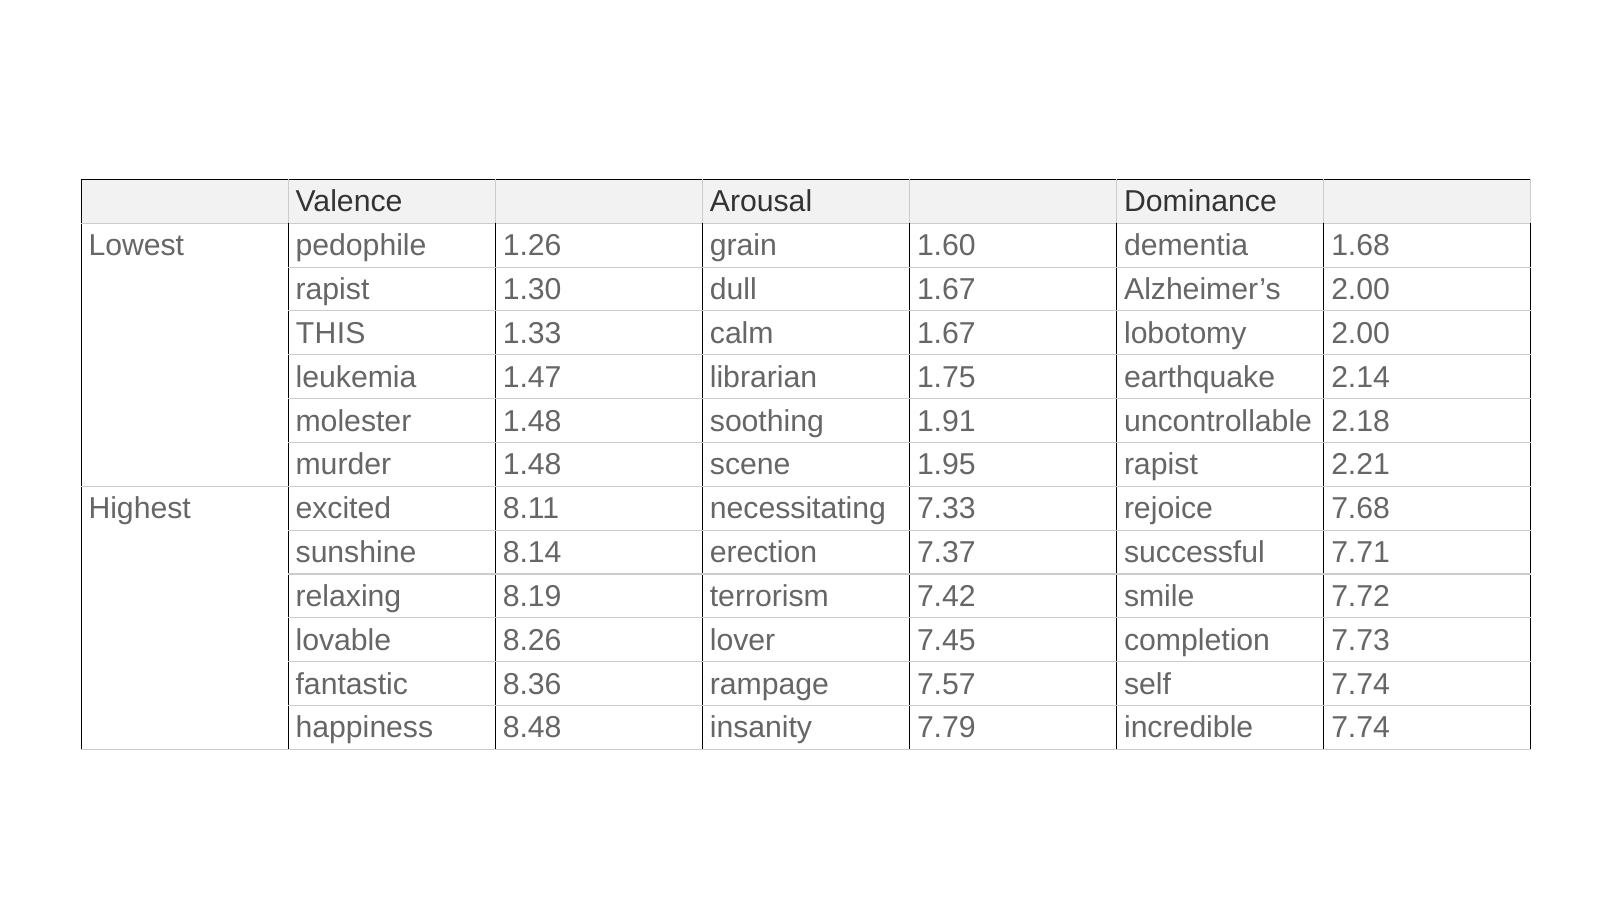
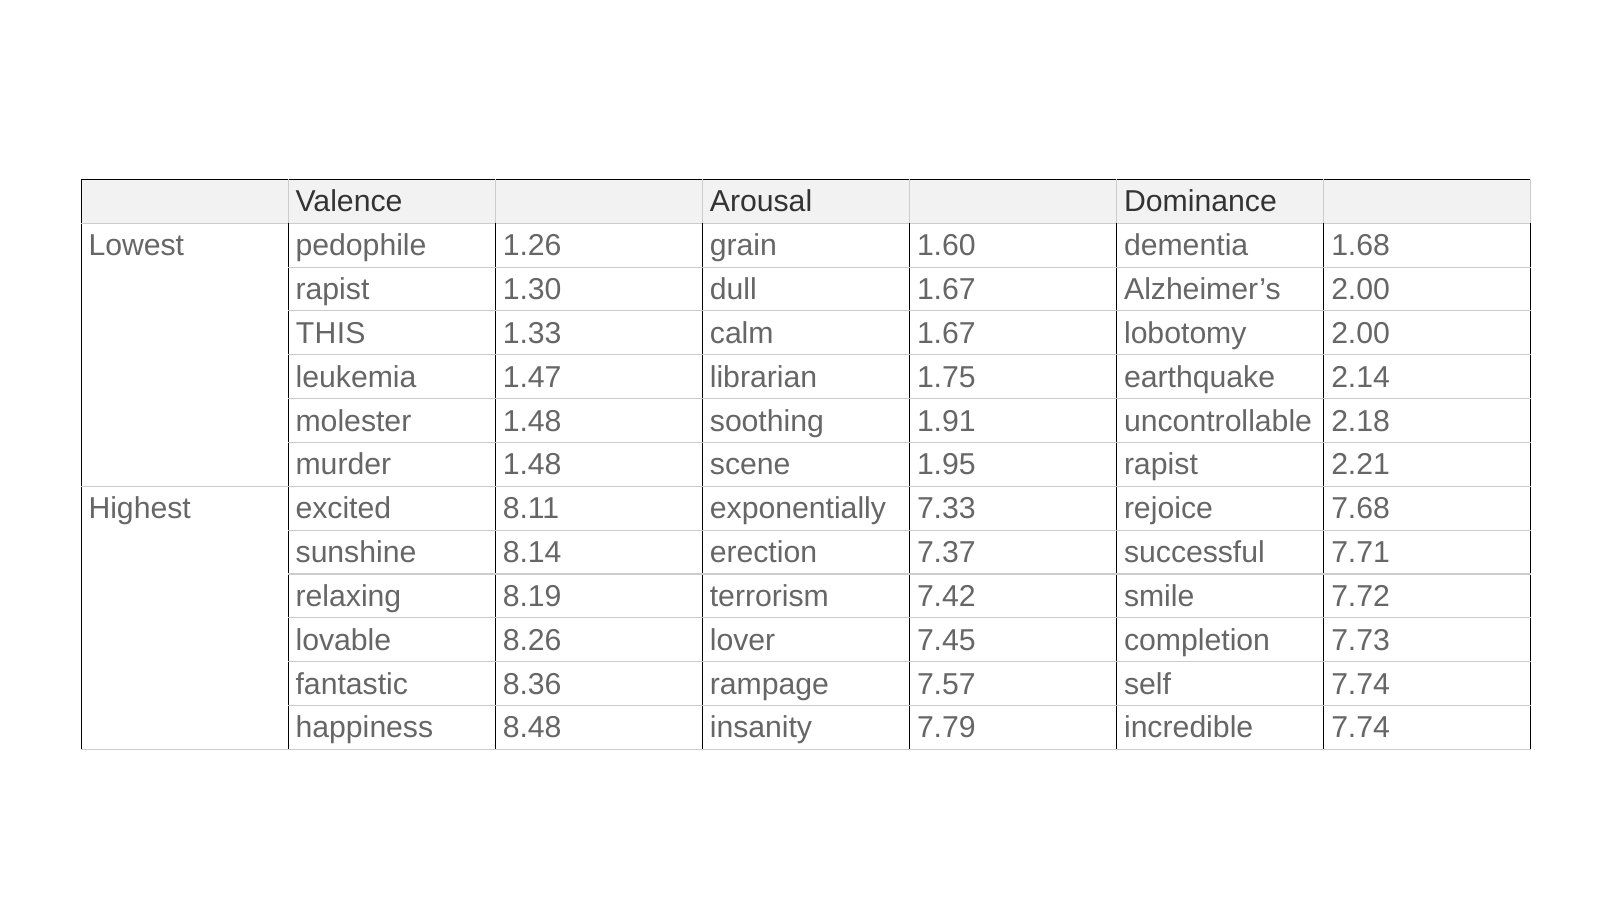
necessitating: necessitating -> exponentially
